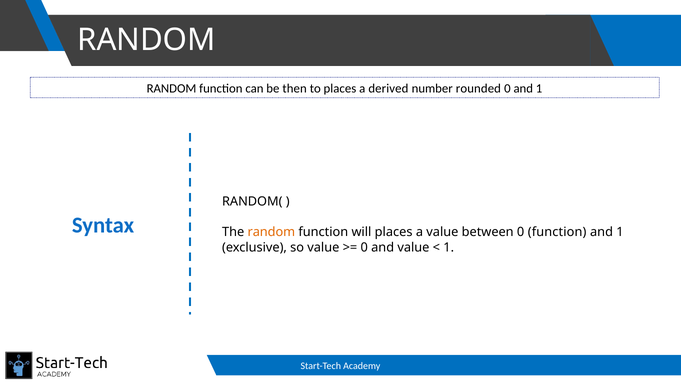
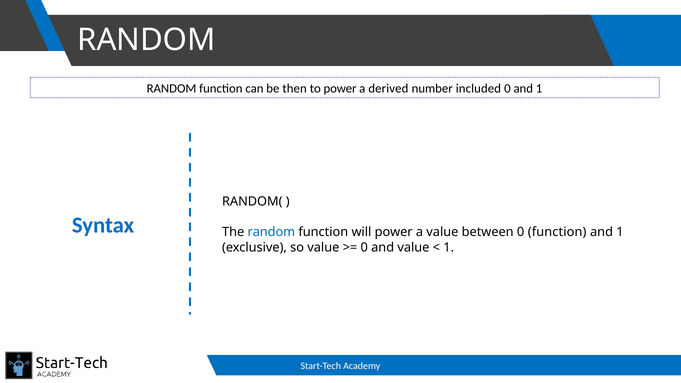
to places: places -> power
rounded: rounded -> included
random at (271, 232) colour: orange -> blue
will places: places -> power
